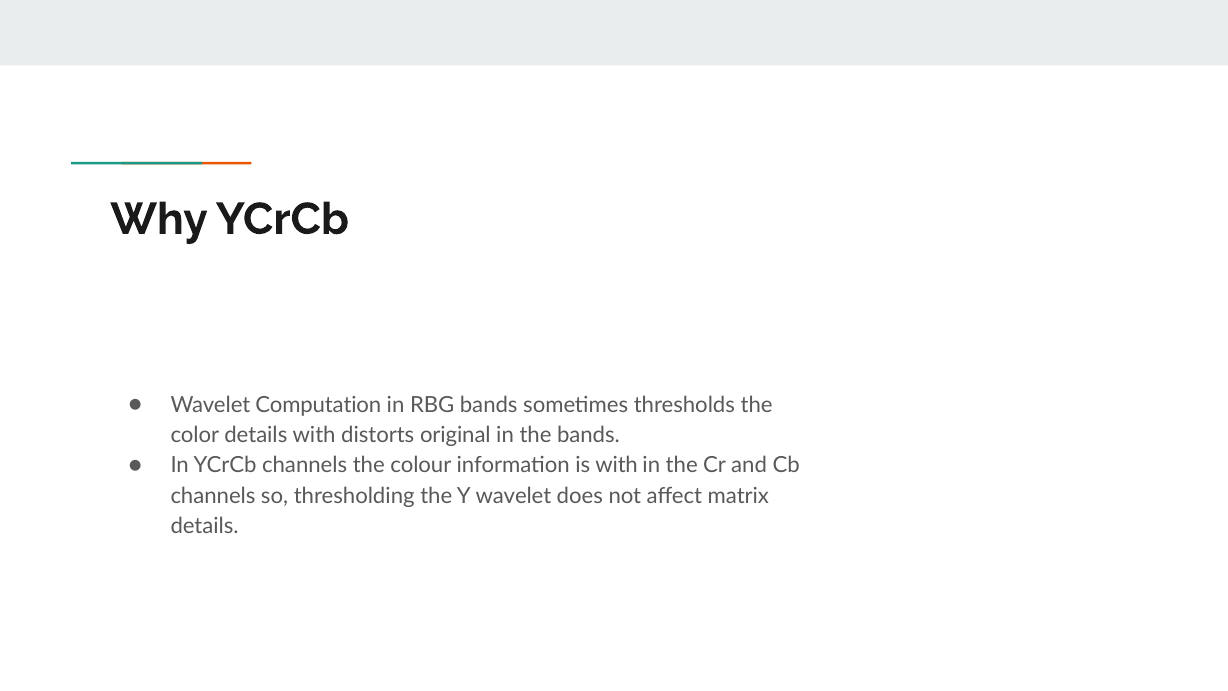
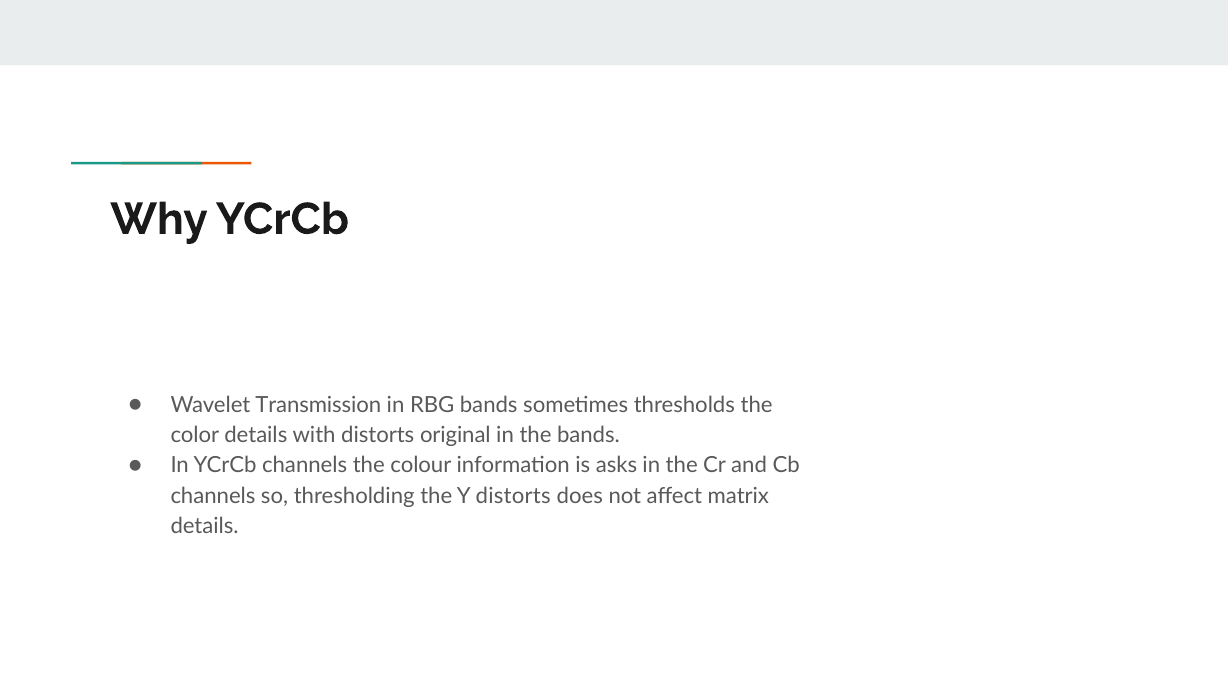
Computation: Computation -> Transmission
is with: with -> asks
Y wavelet: wavelet -> distorts
